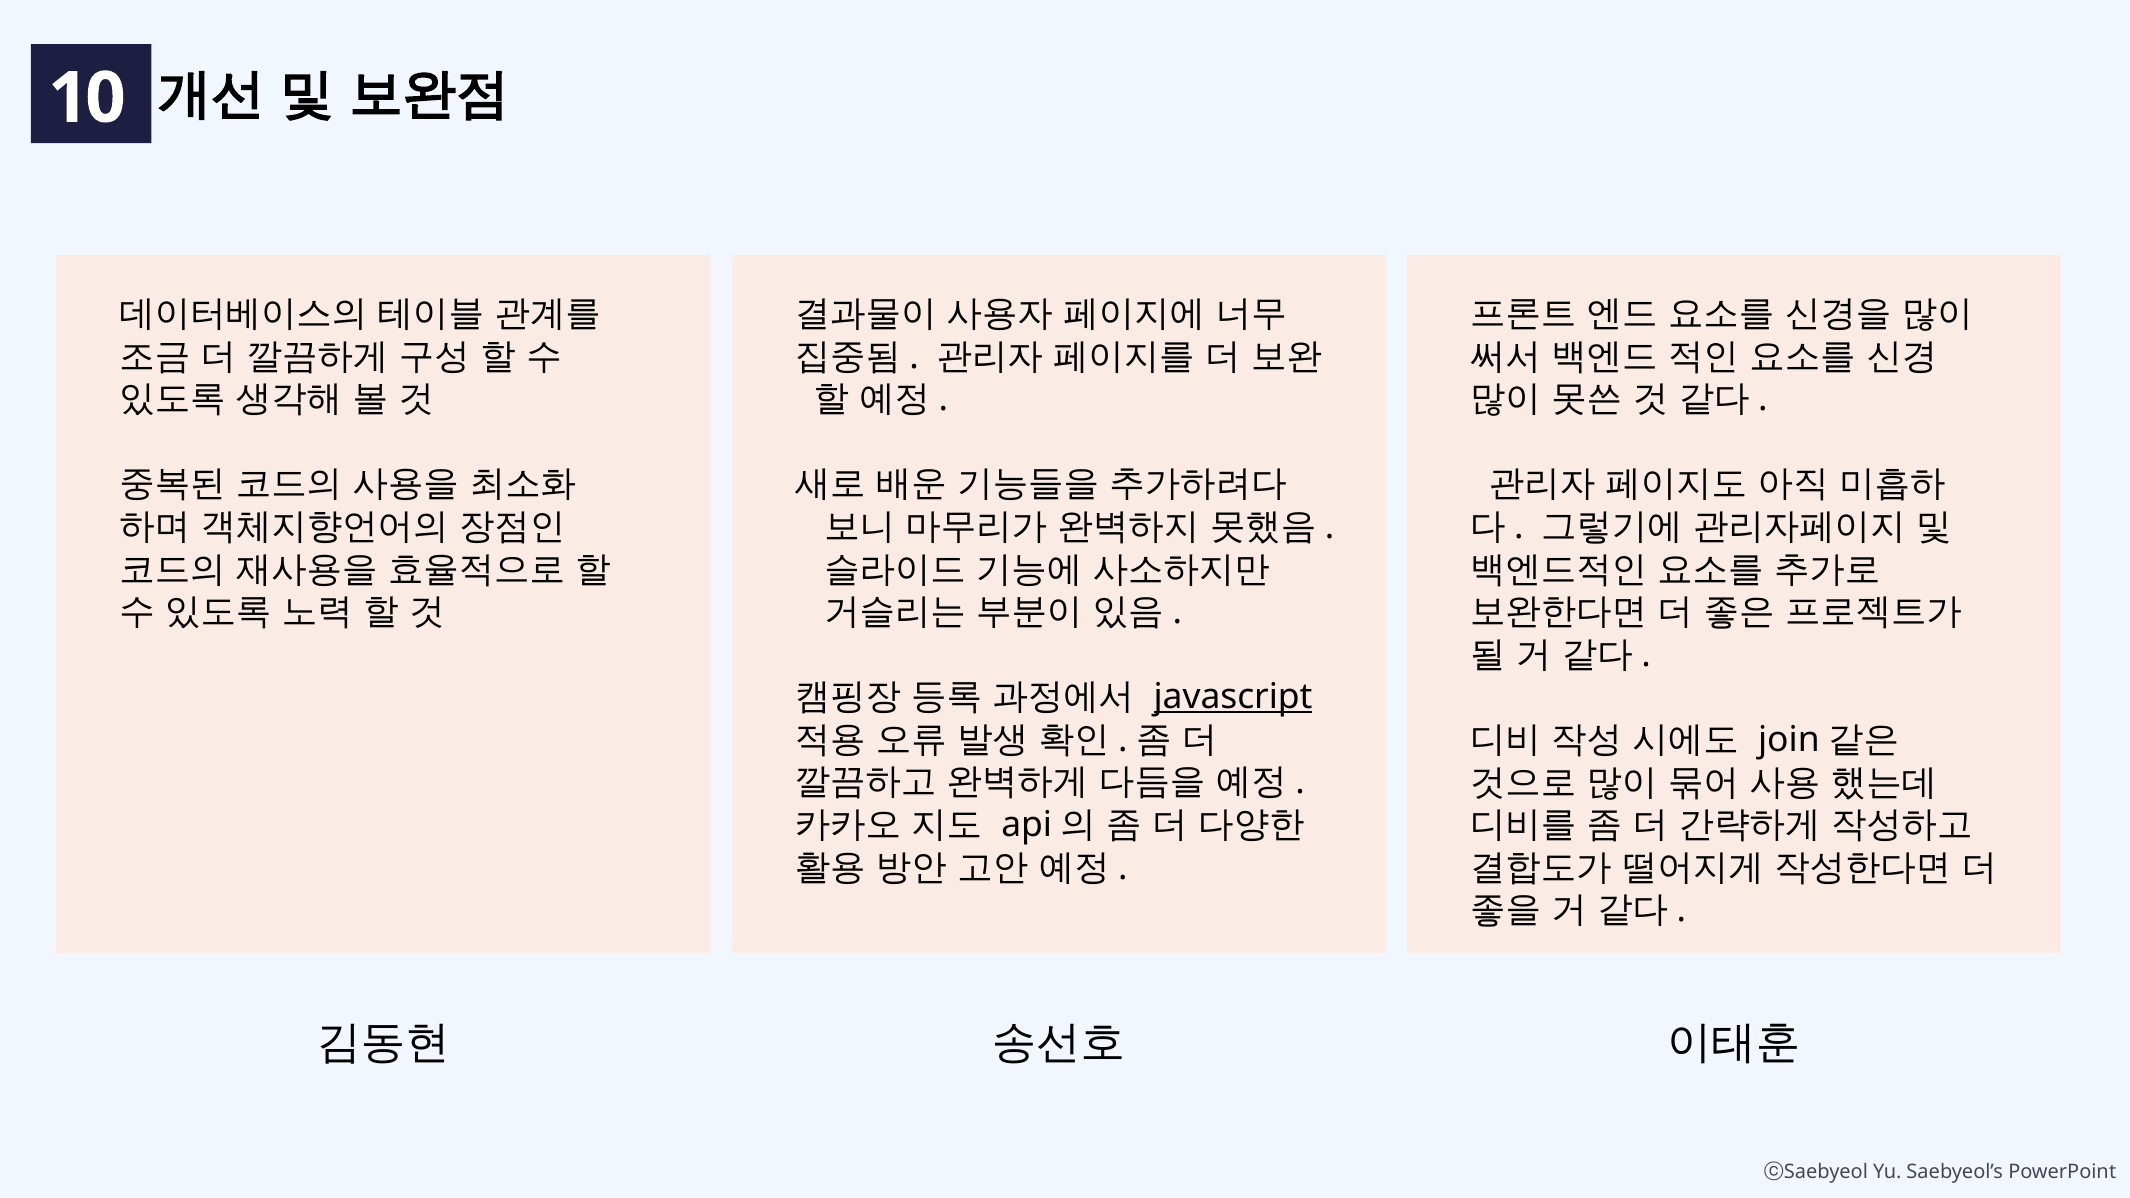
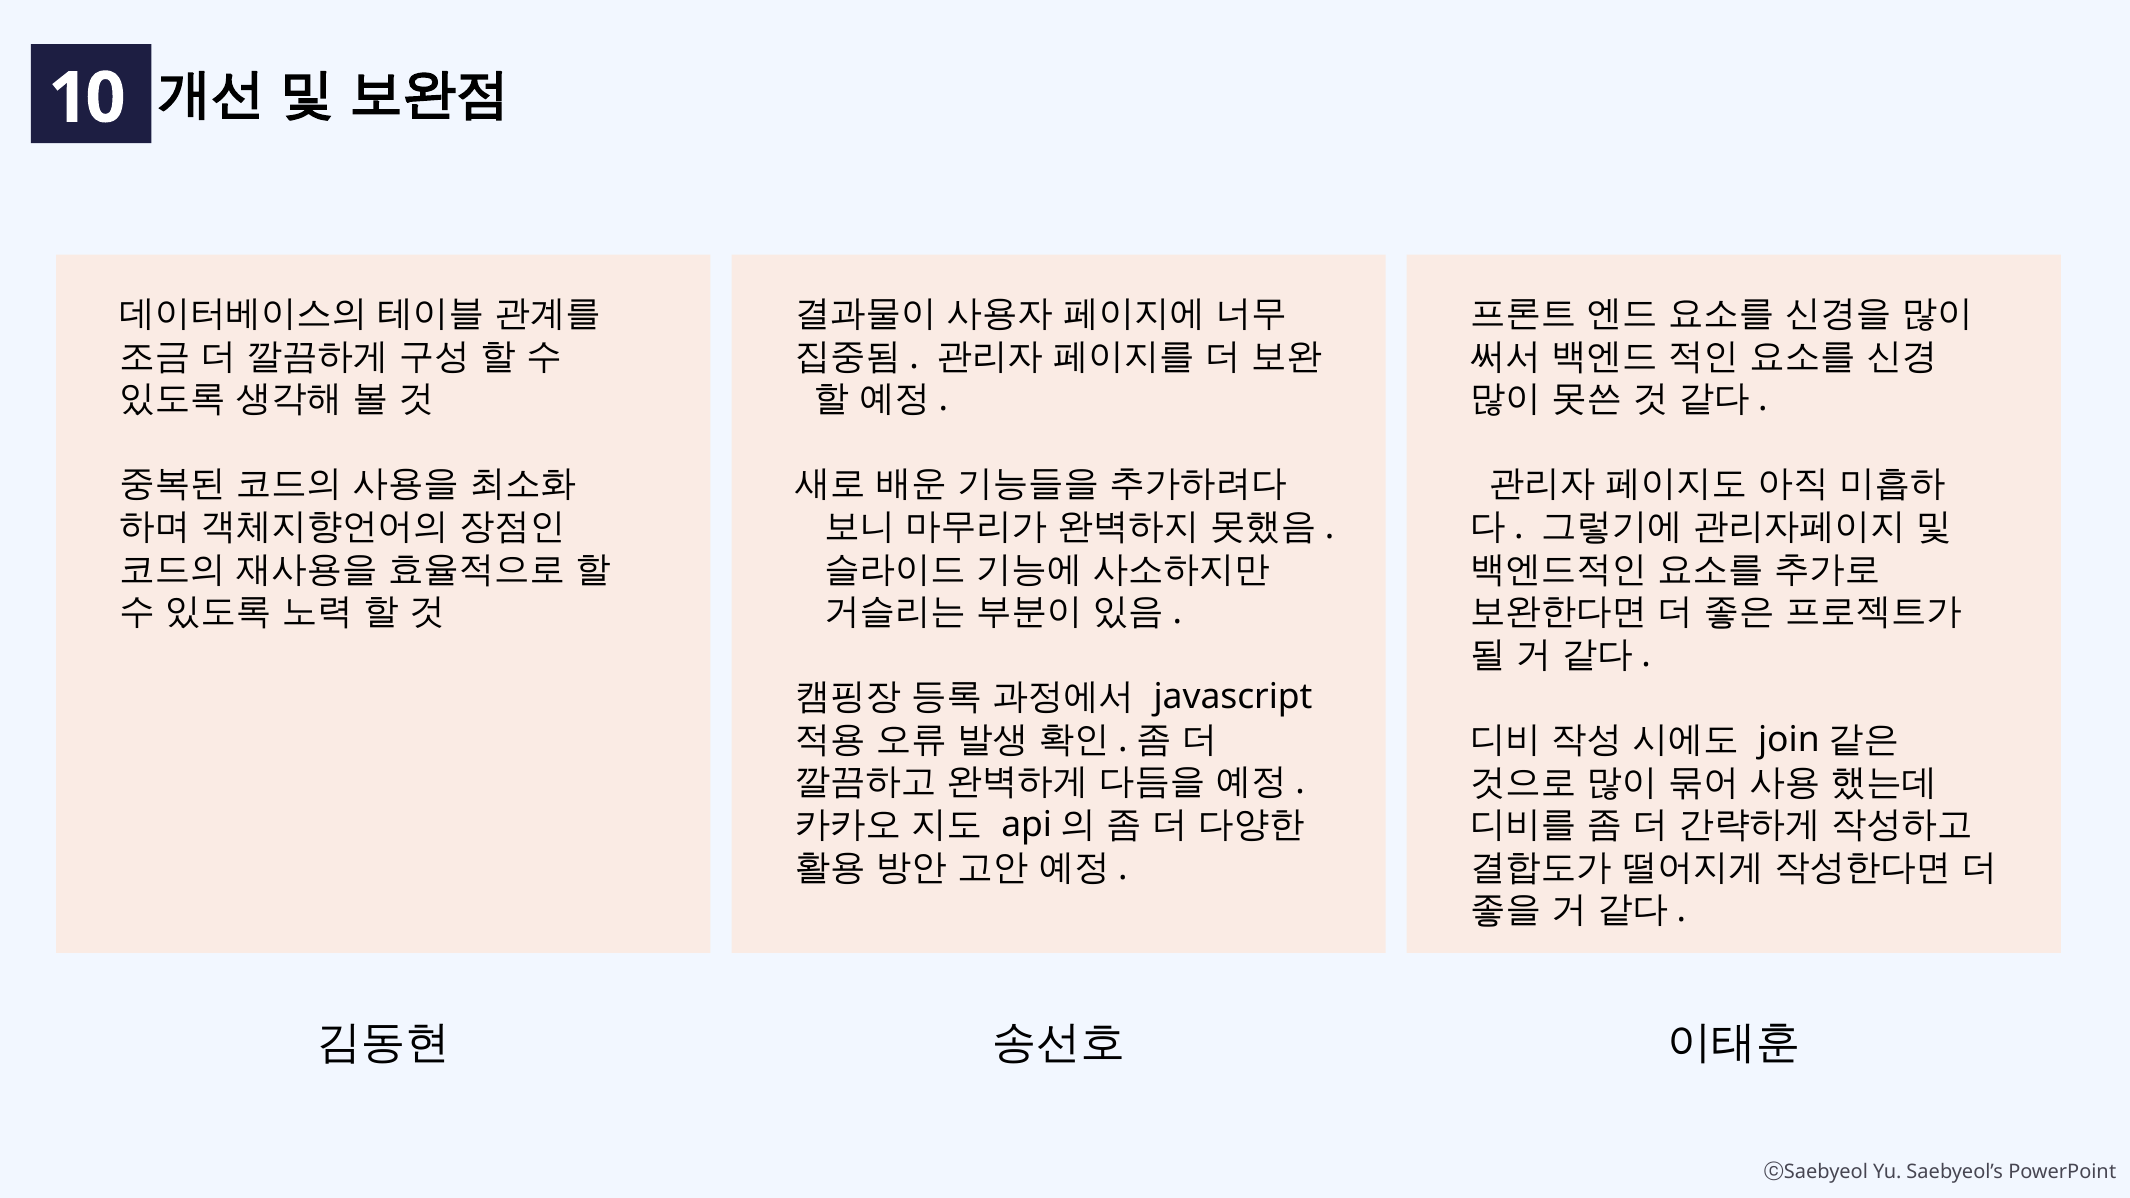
javascript underline: present -> none
